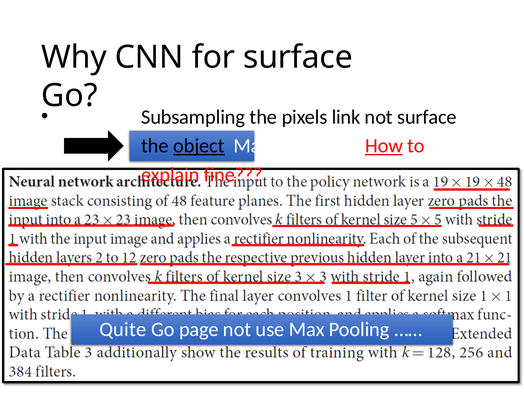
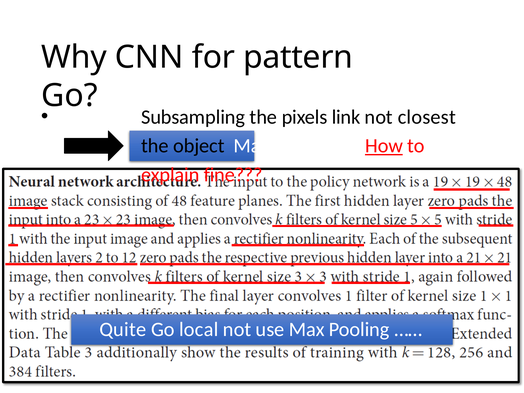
for surface: surface -> pattern
not surface: surface -> closest
object underline: present -> none
page: page -> local
